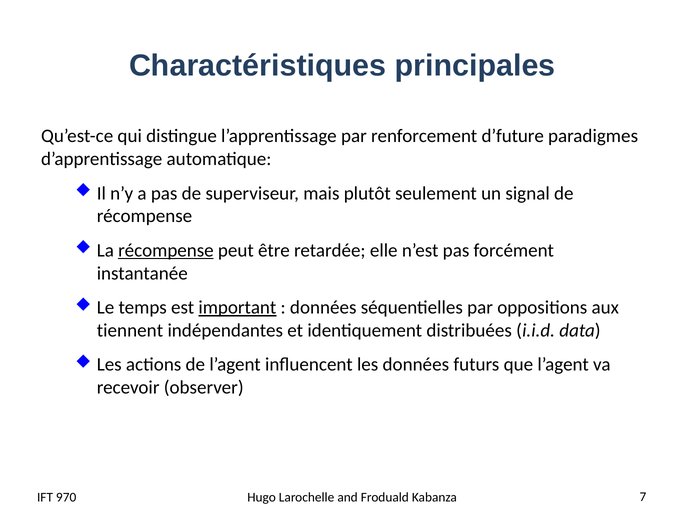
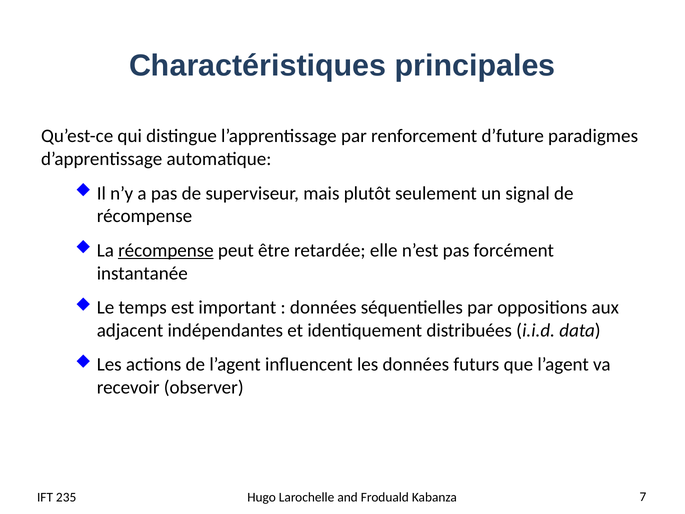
important underline: present -> none
tiennent: tiennent -> adjacent
970: 970 -> 235
